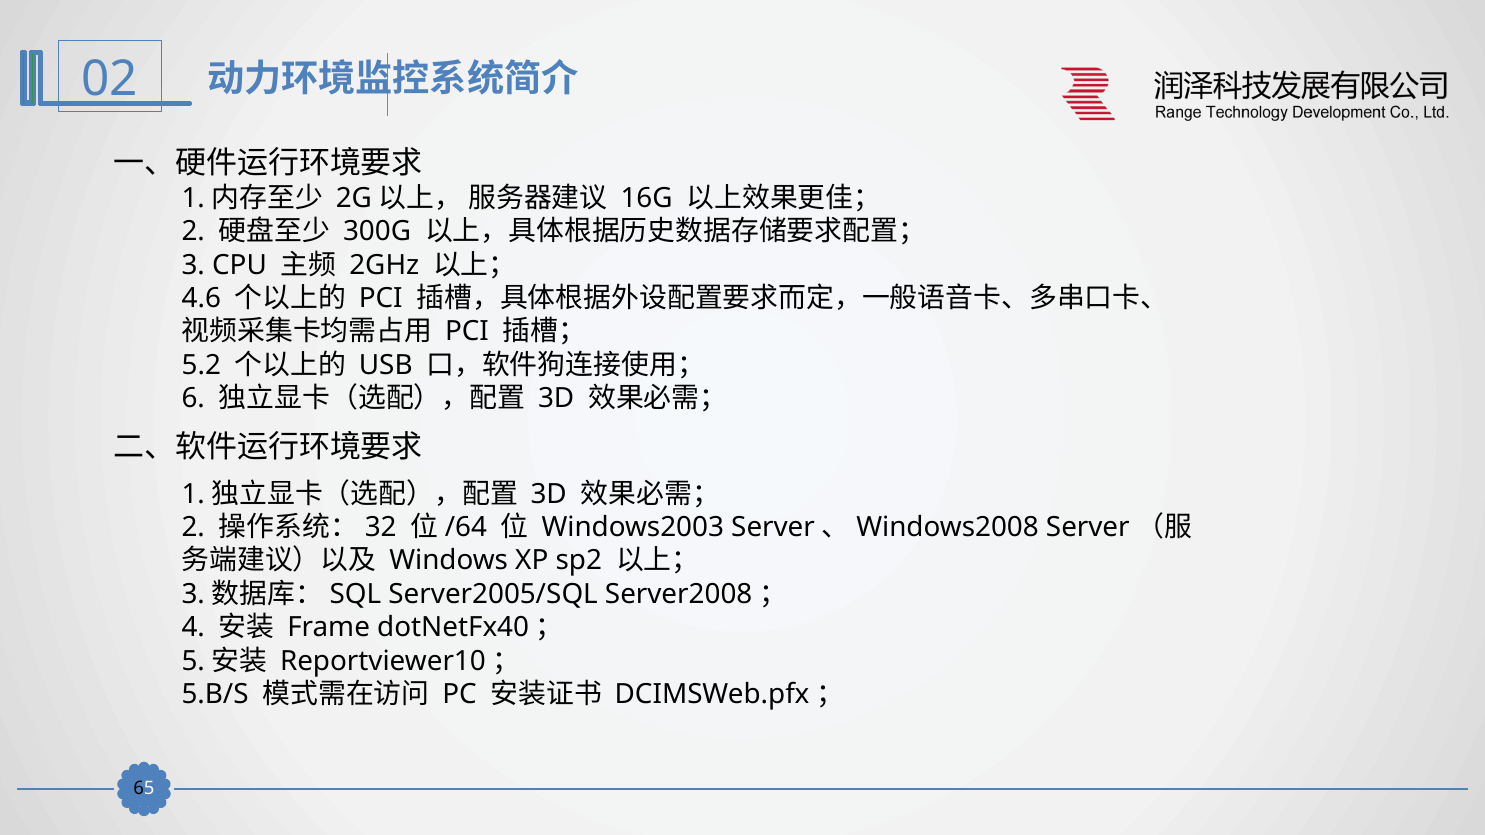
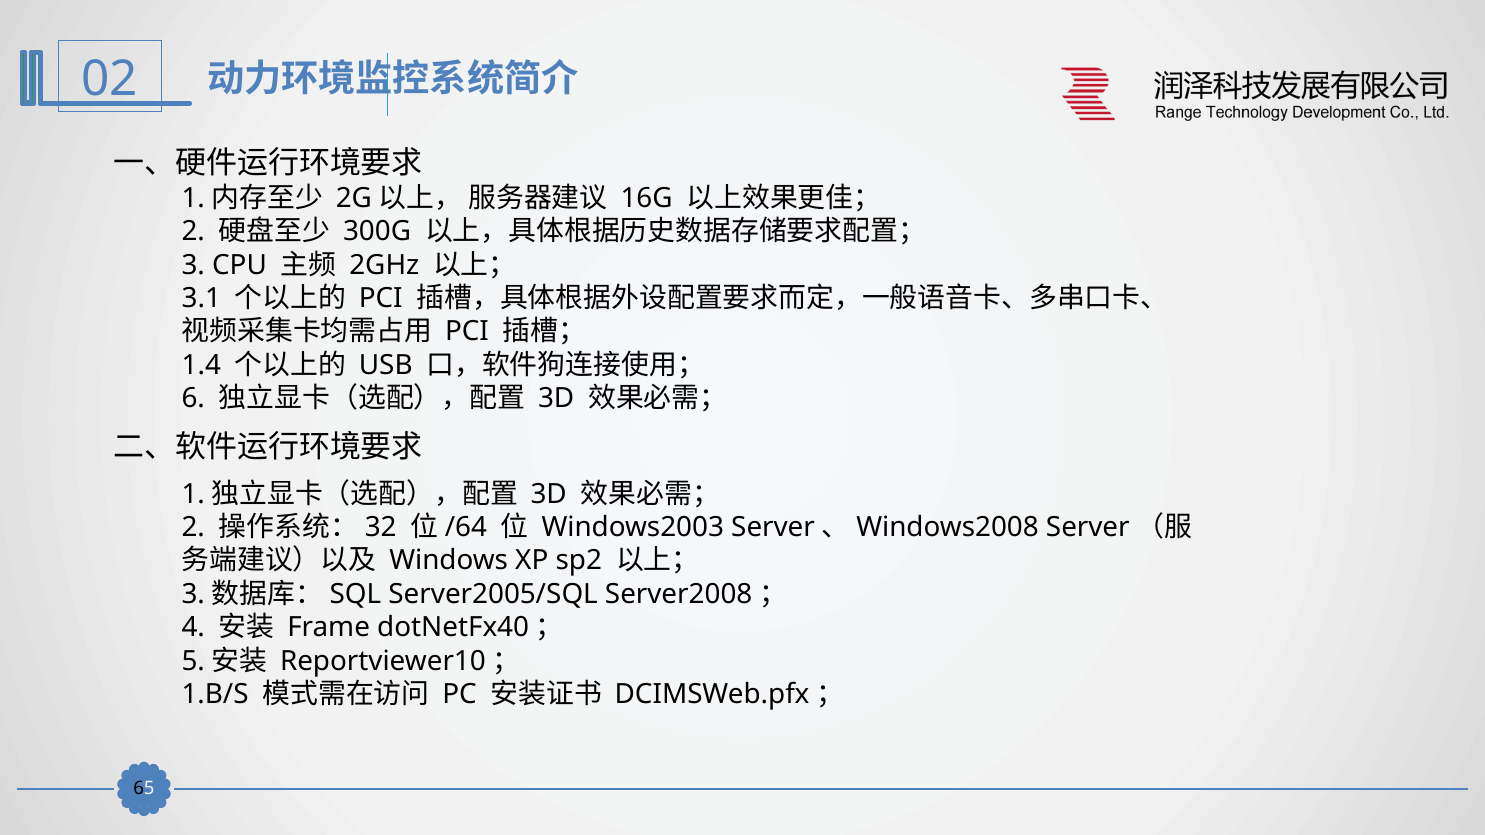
4.6: 4.6 -> 3.1
5.2: 5.2 -> 1.4
5.B/S: 5.B/S -> 1.B/S
